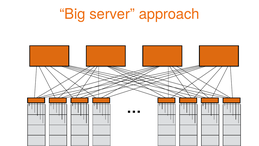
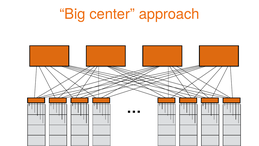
server: server -> center
